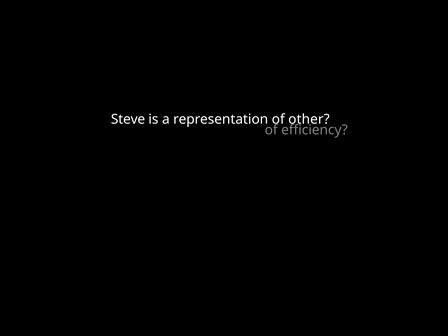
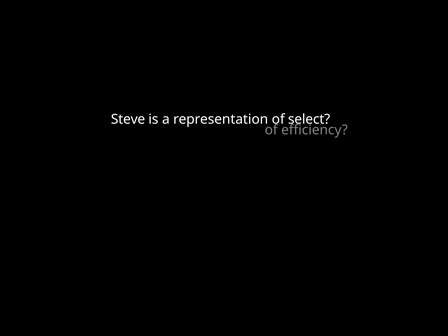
other: other -> select
